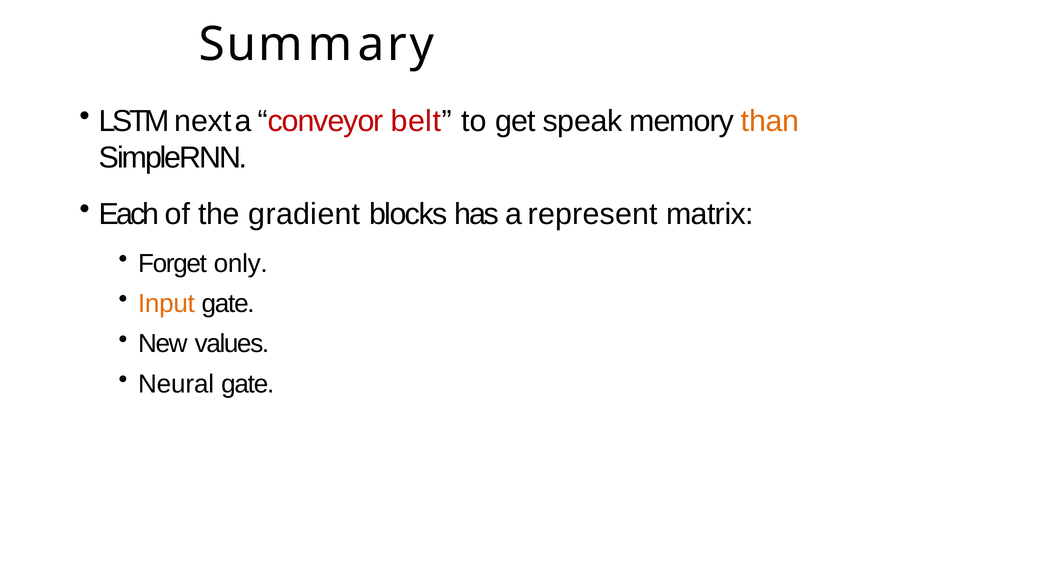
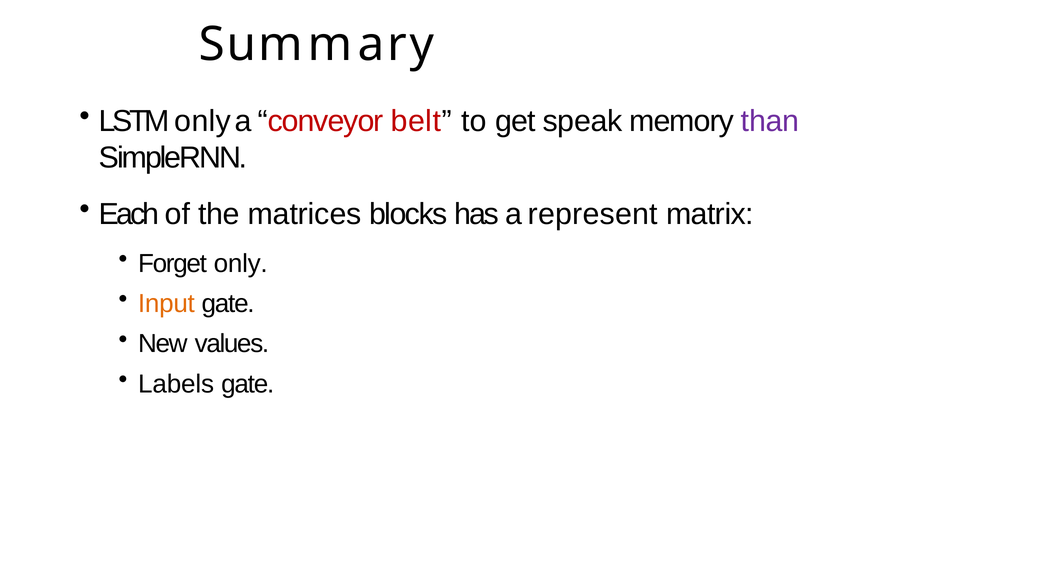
LSTM next: next -> only
than colour: orange -> purple
gradient: gradient -> matrices
Neural: Neural -> Labels
